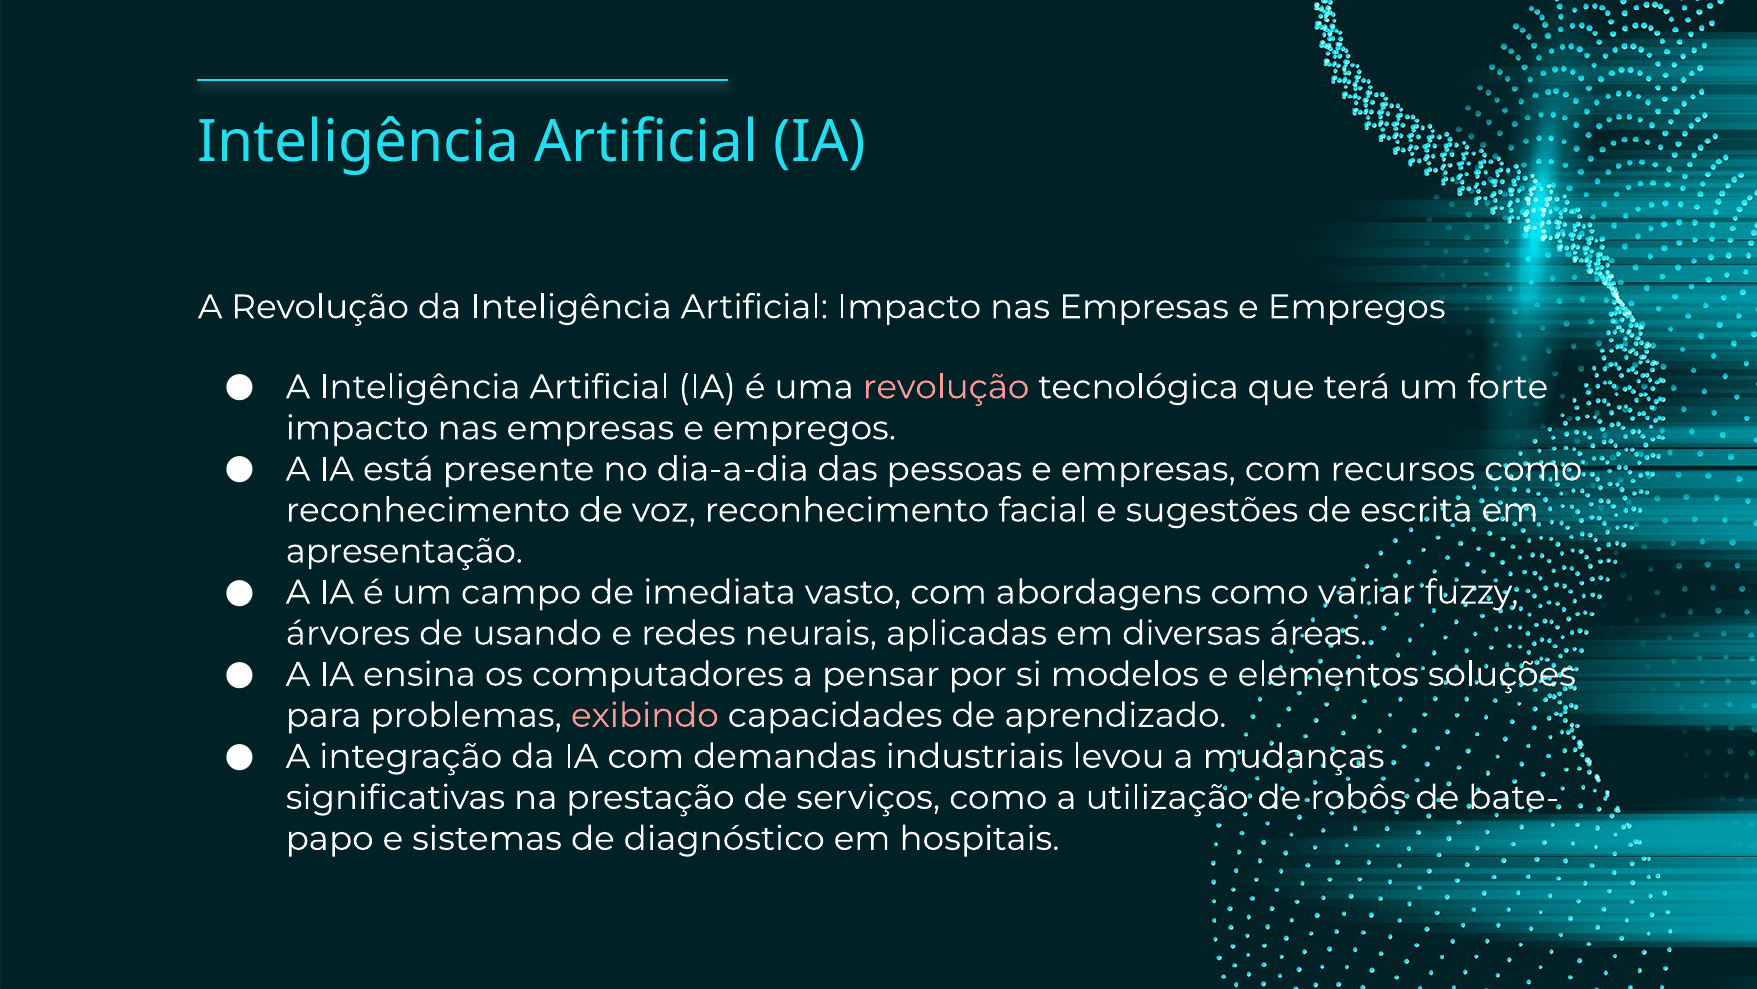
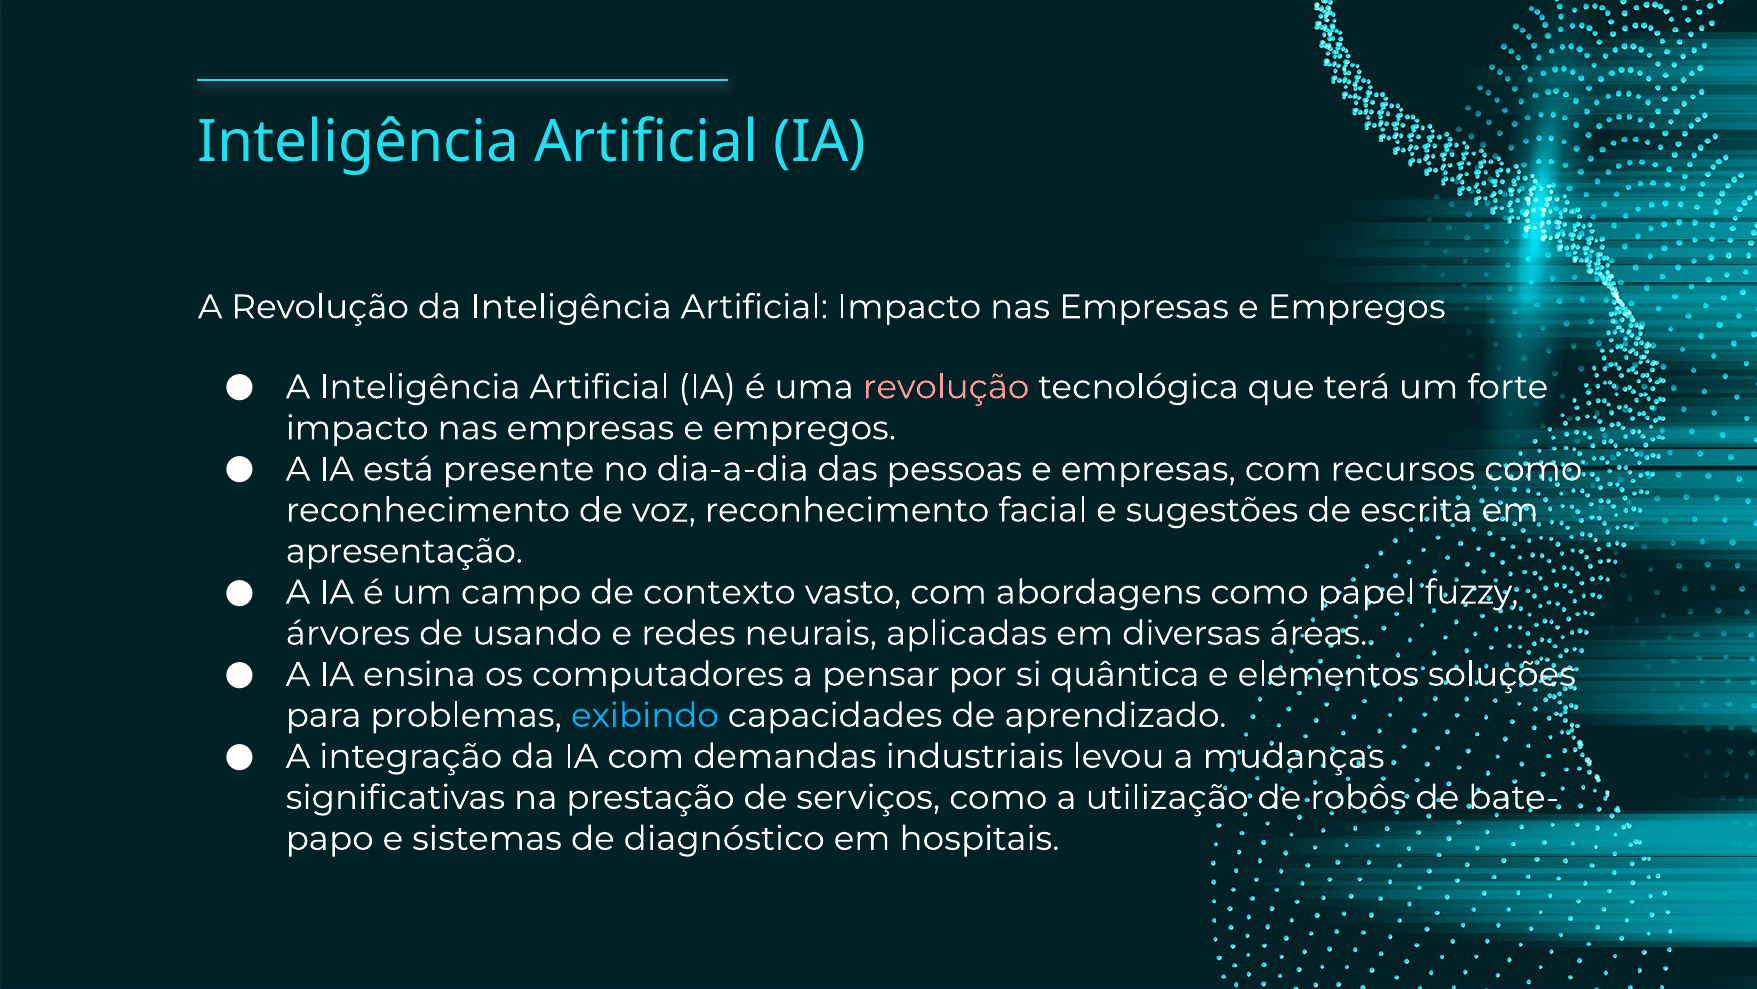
imediata: imediata -> contexto
variar: variar -> papel
modelos: modelos -> quântica
exibindo colour: pink -> light blue
